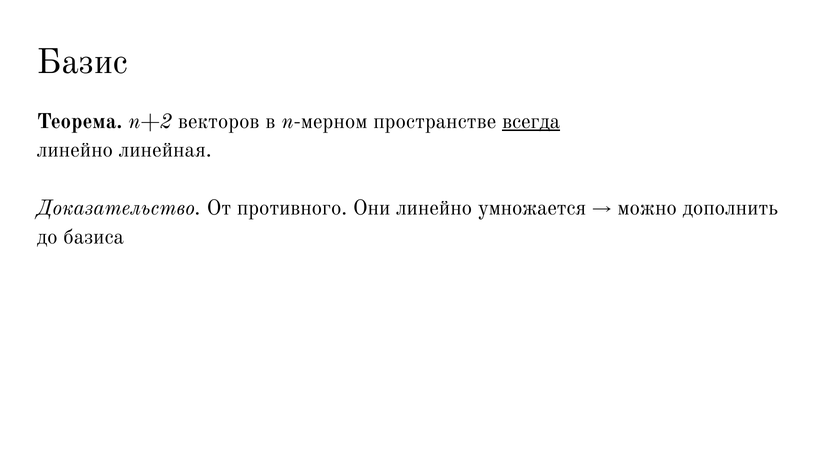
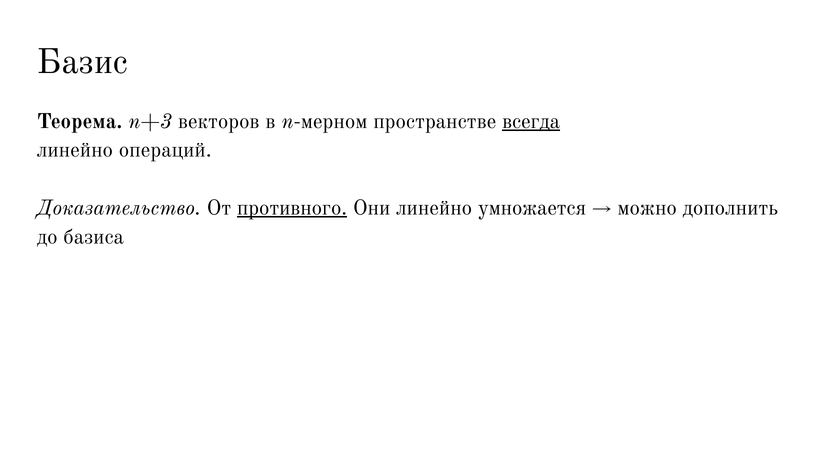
n+2: n+2 -> n+3
линейная: линейная -> операций
противного underline: none -> present
